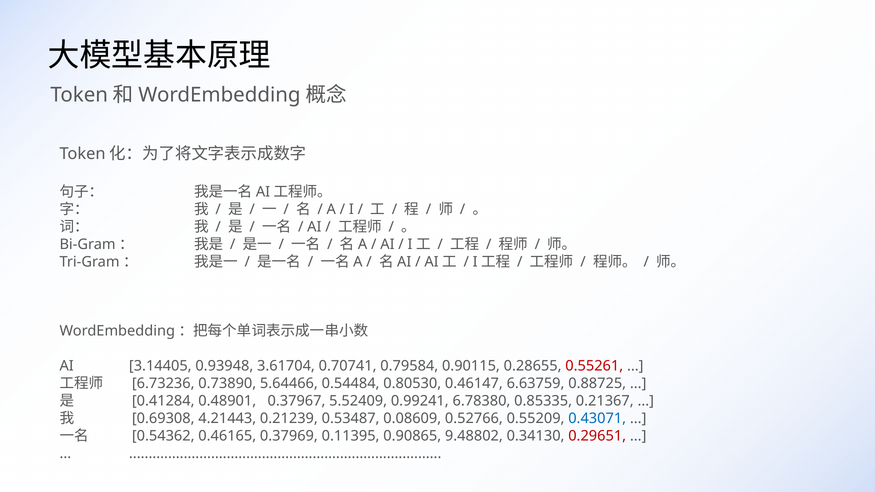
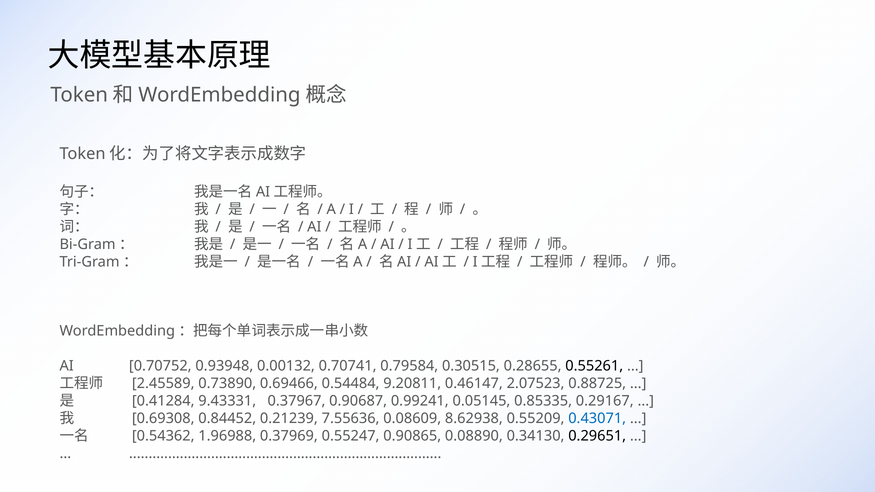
3.14405: 3.14405 -> 0.70752
3.61704: 3.61704 -> 0.00132
0.90115: 0.90115 -> 0.30515
0.55261 colour: red -> black
6.73236: 6.73236 -> 2.45589
5.64466: 5.64466 -> 0.69466
0.80530: 0.80530 -> 9.20811
6.63759: 6.63759 -> 2.07523
0.48901: 0.48901 -> 9.43331
5.52409: 5.52409 -> 0.90687
6.78380: 6.78380 -> 0.05145
0.21367: 0.21367 -> 0.29167
4.21443: 4.21443 -> 0.84452
0.53487: 0.53487 -> 7.55636
0.52766: 0.52766 -> 8.62938
0.46165: 0.46165 -> 1.96988
0.11395: 0.11395 -> 0.55247
9.48802: 9.48802 -> 0.08890
0.29651 colour: red -> black
